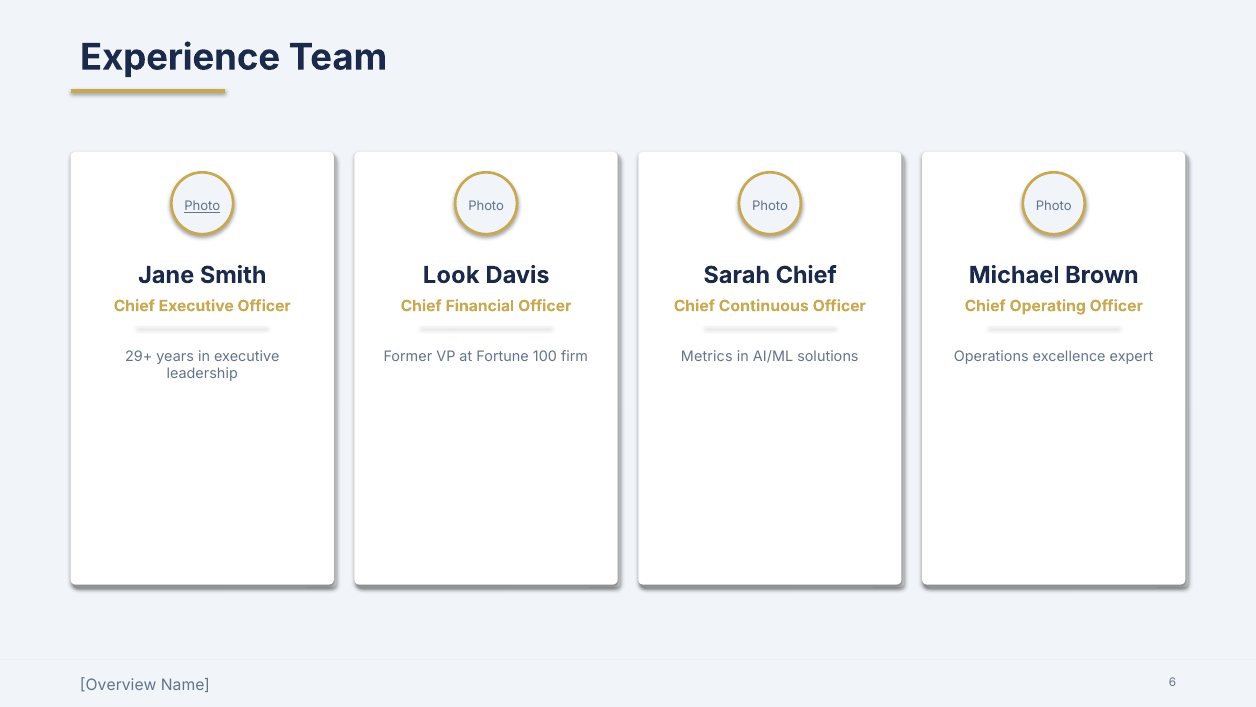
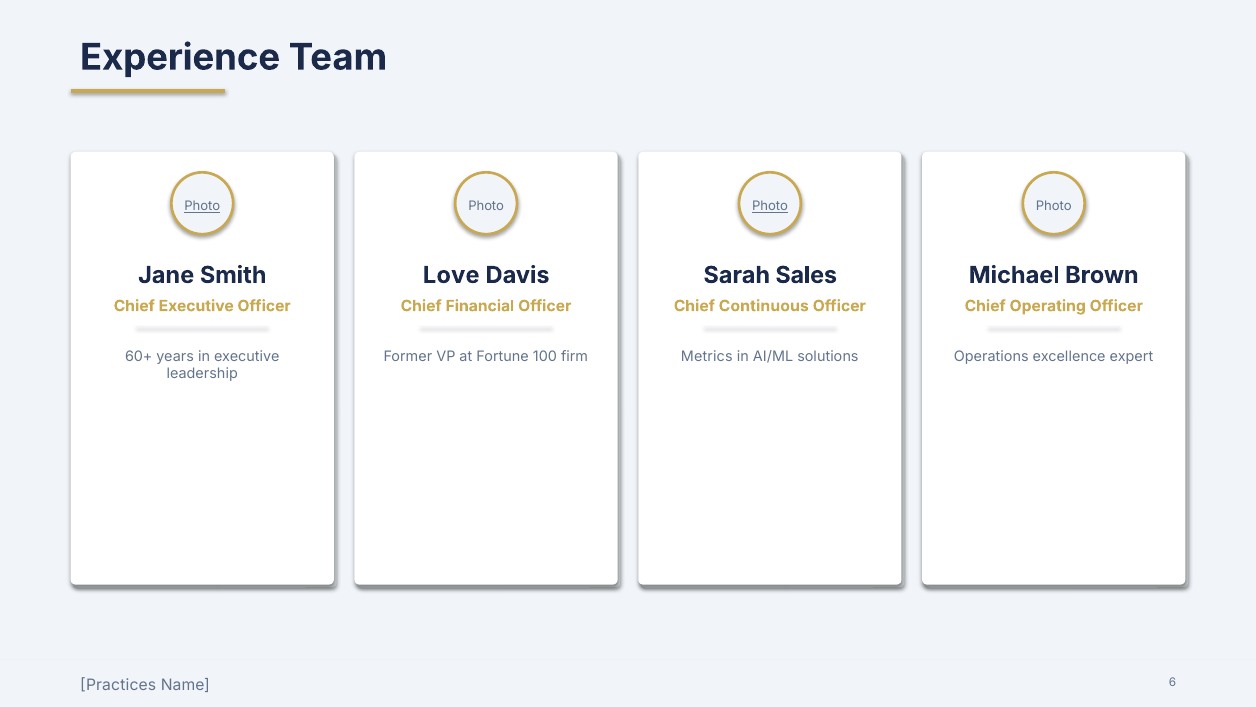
Photo at (770, 206) underline: none -> present
Look: Look -> Love
Sarah Chief: Chief -> Sales
29+: 29+ -> 60+
Overview: Overview -> Practices
